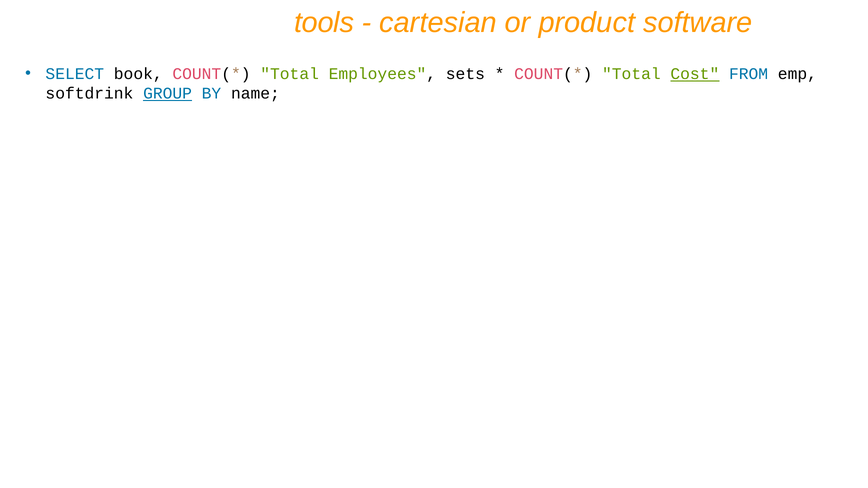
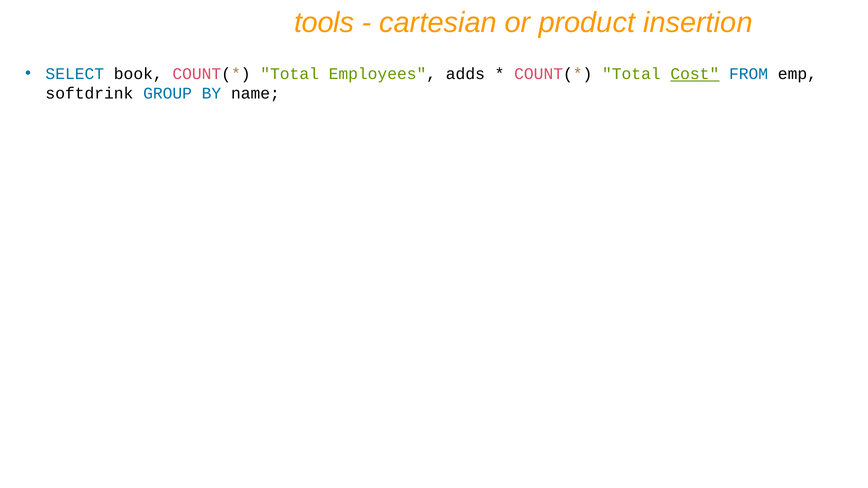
software: software -> insertion
sets: sets -> adds
GROUP underline: present -> none
